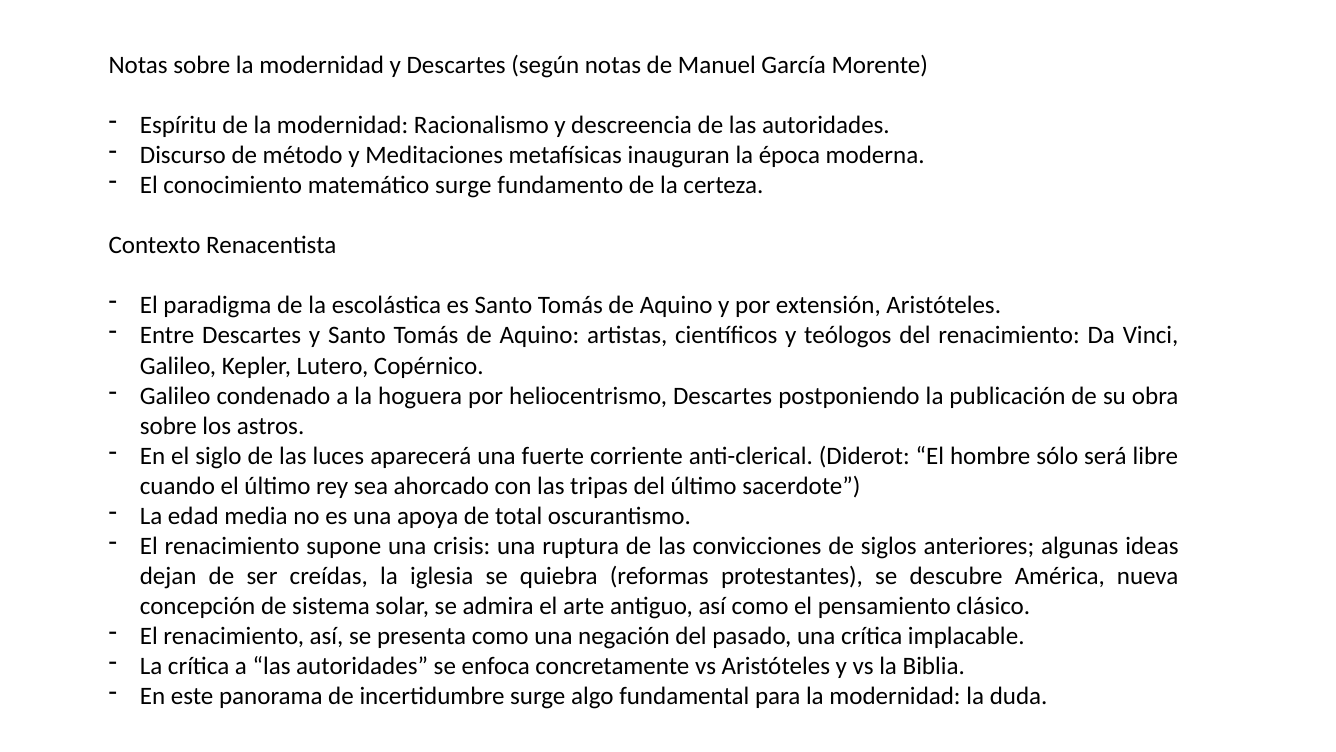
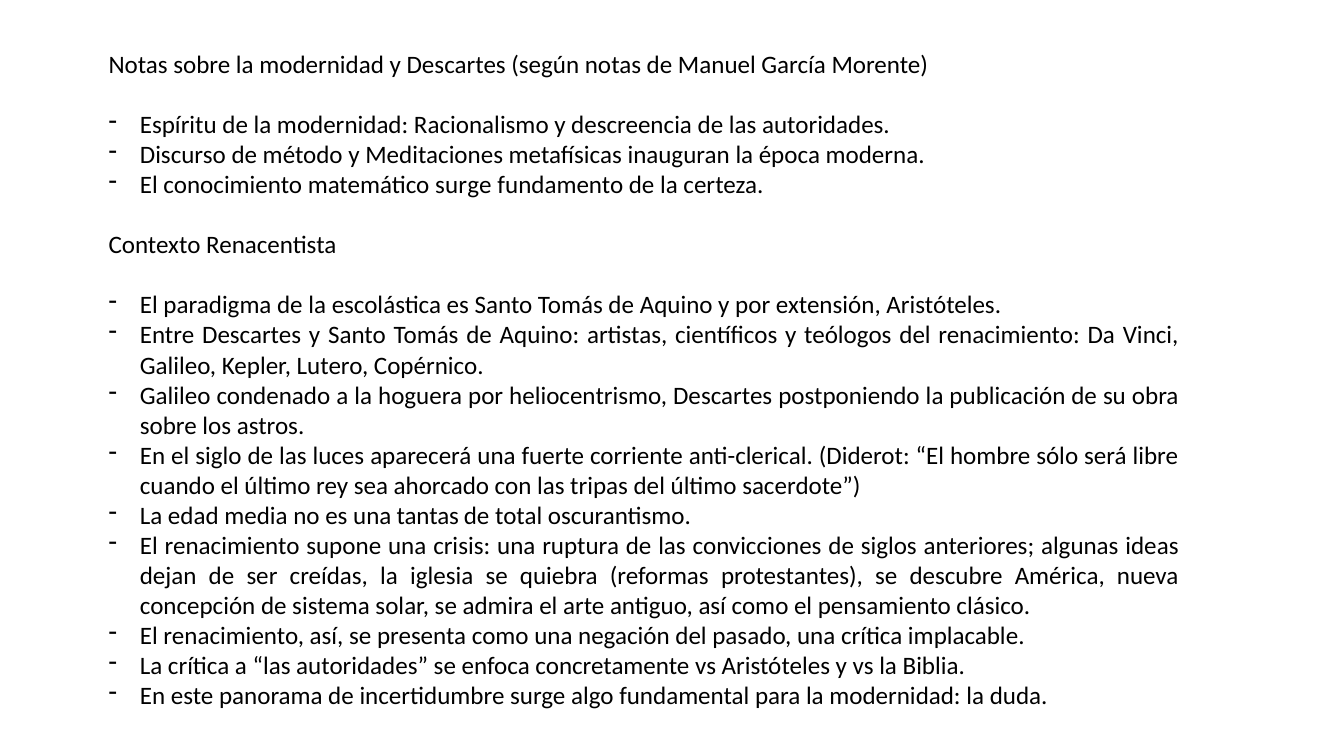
apoya: apoya -> tantas
